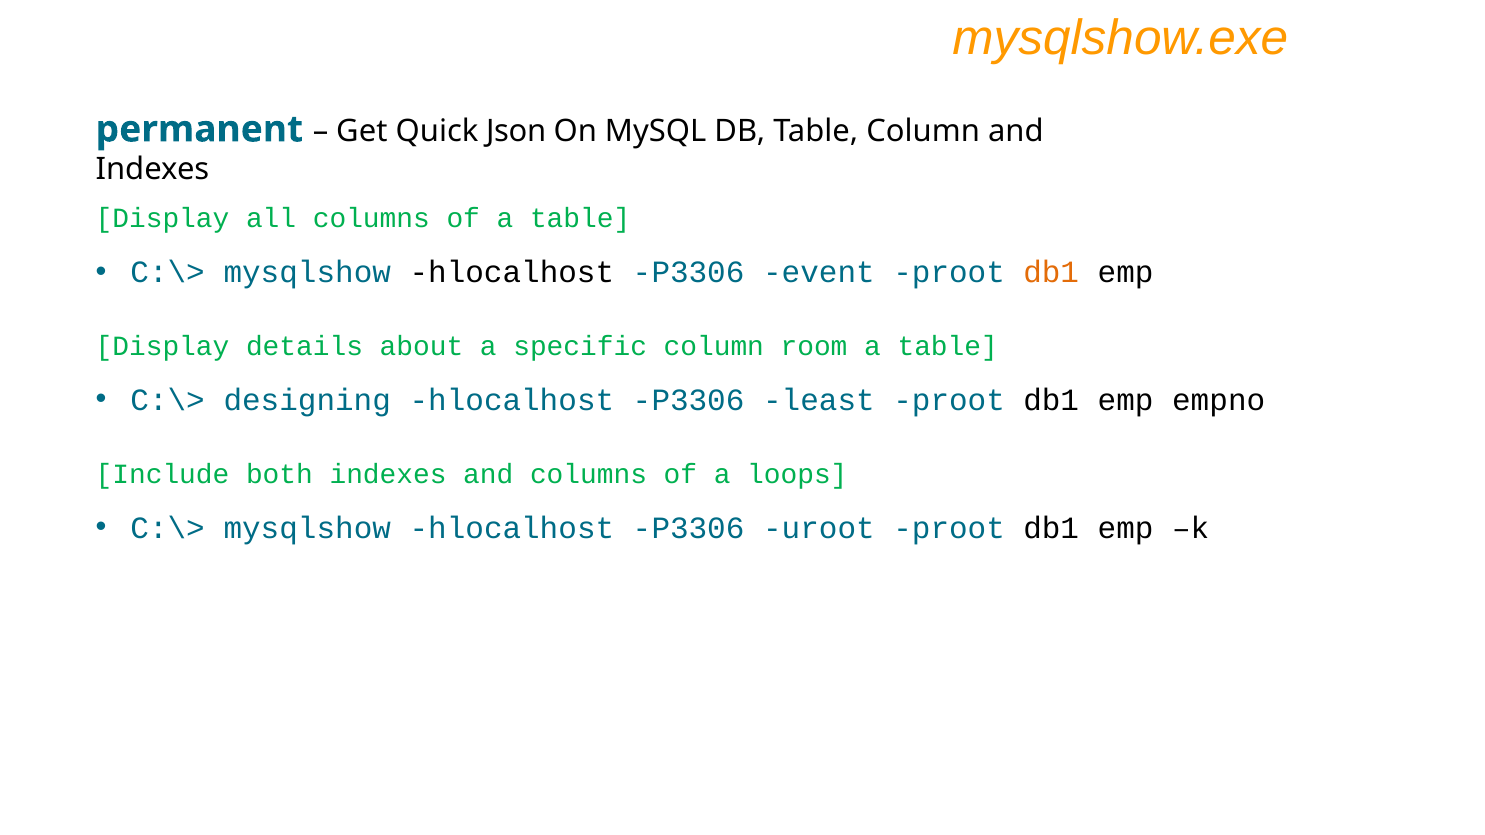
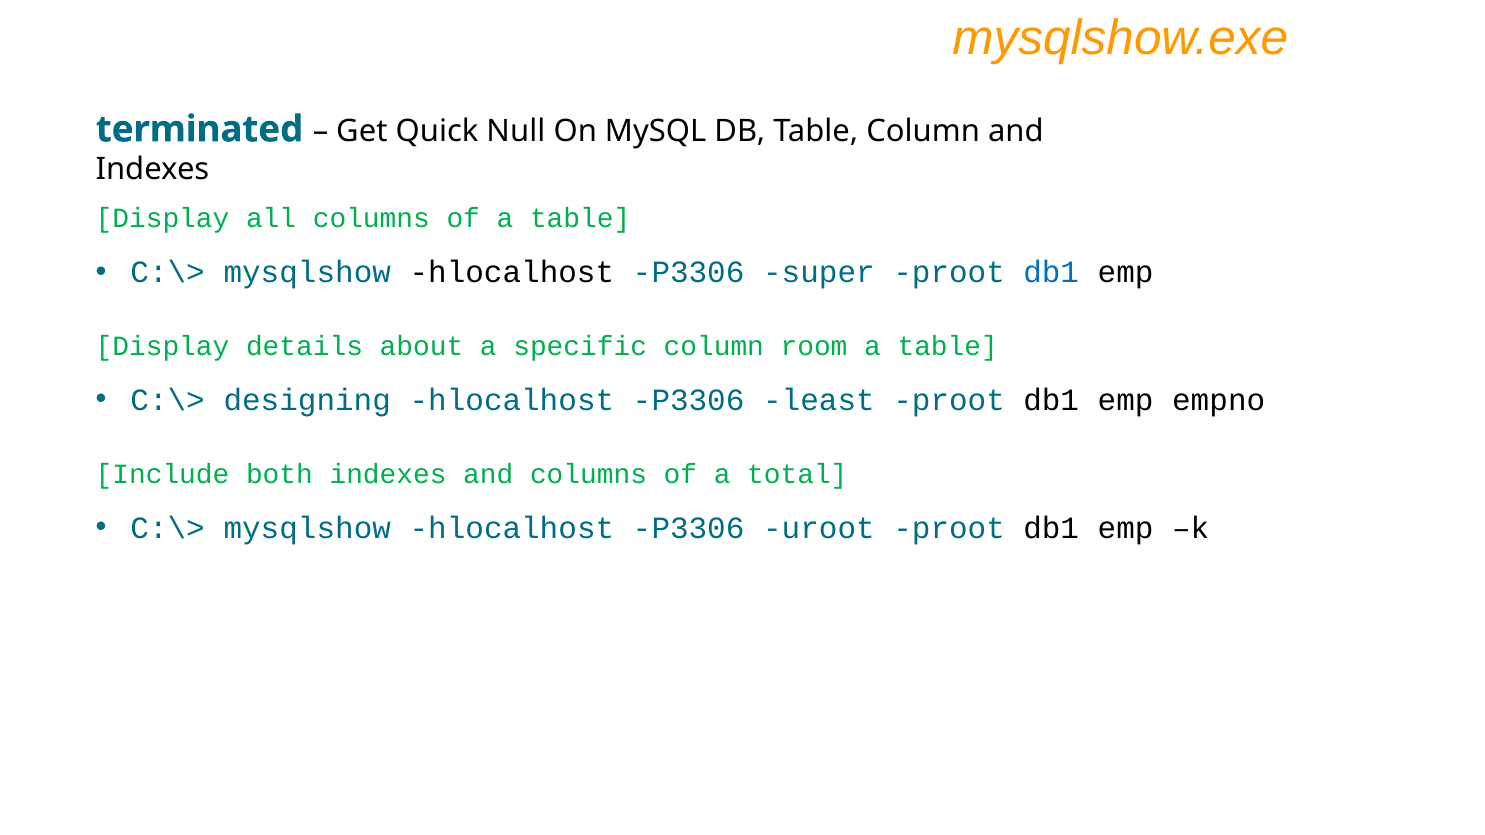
permanent: permanent -> terminated
Json: Json -> Null
event: event -> super
db1 at (1051, 273) colour: orange -> blue
loops: loops -> total
